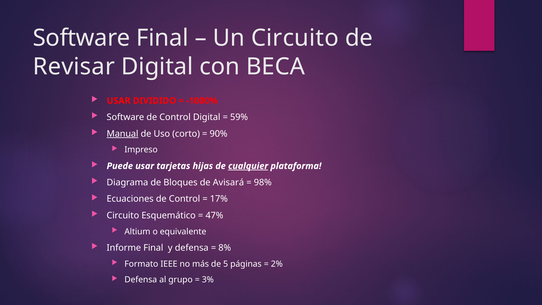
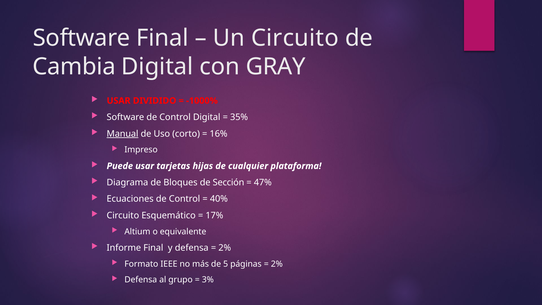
Revisar: Revisar -> Cambia
BECA: BECA -> GRAY
59%: 59% -> 35%
90%: 90% -> 16%
cualquier underline: present -> none
Avisará: Avisará -> Sección
98%: 98% -> 47%
17%: 17% -> 40%
47%: 47% -> 17%
8% at (225, 248): 8% -> 2%
